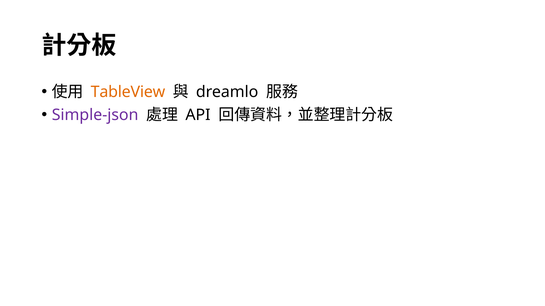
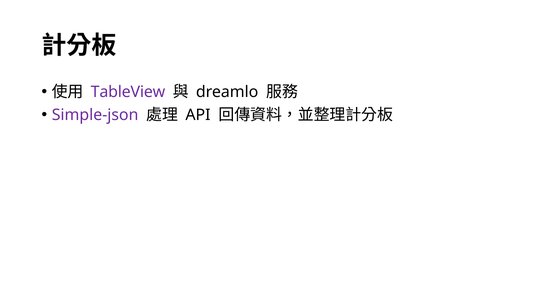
TableView colour: orange -> purple
